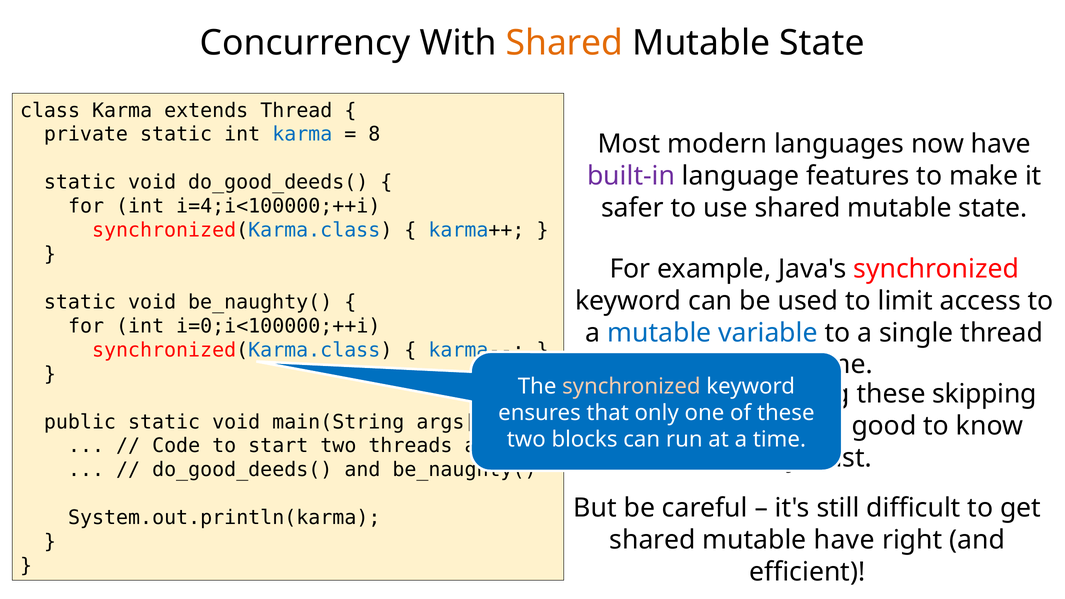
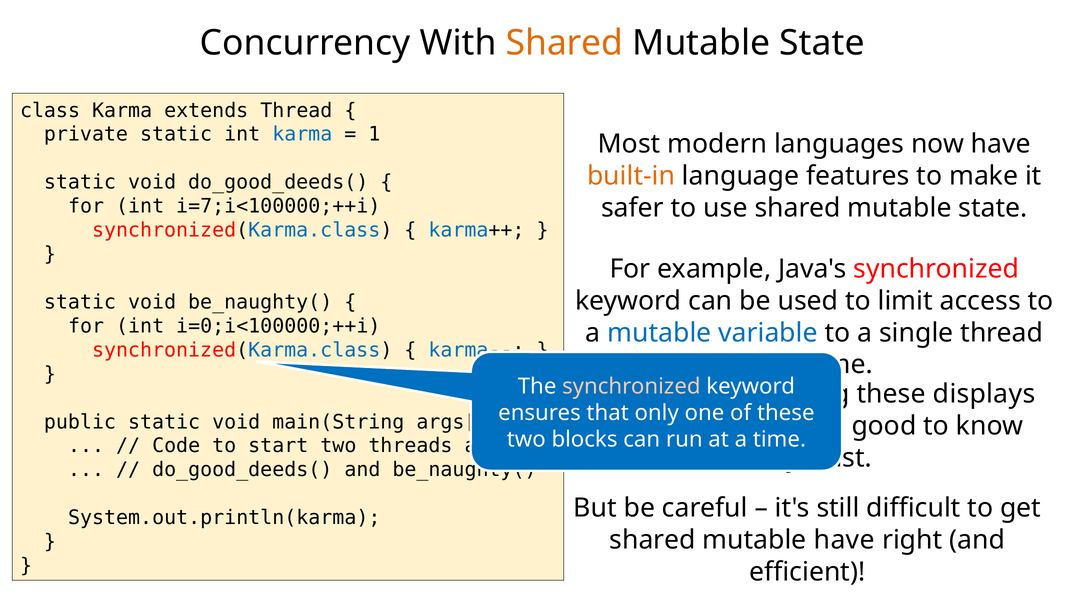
8: 8 -> 1
built-in colour: purple -> orange
i=4;i<100000;++i: i=4;i<100000;++i -> i=7;i<100000;++i
skipping: skipping -> displays
